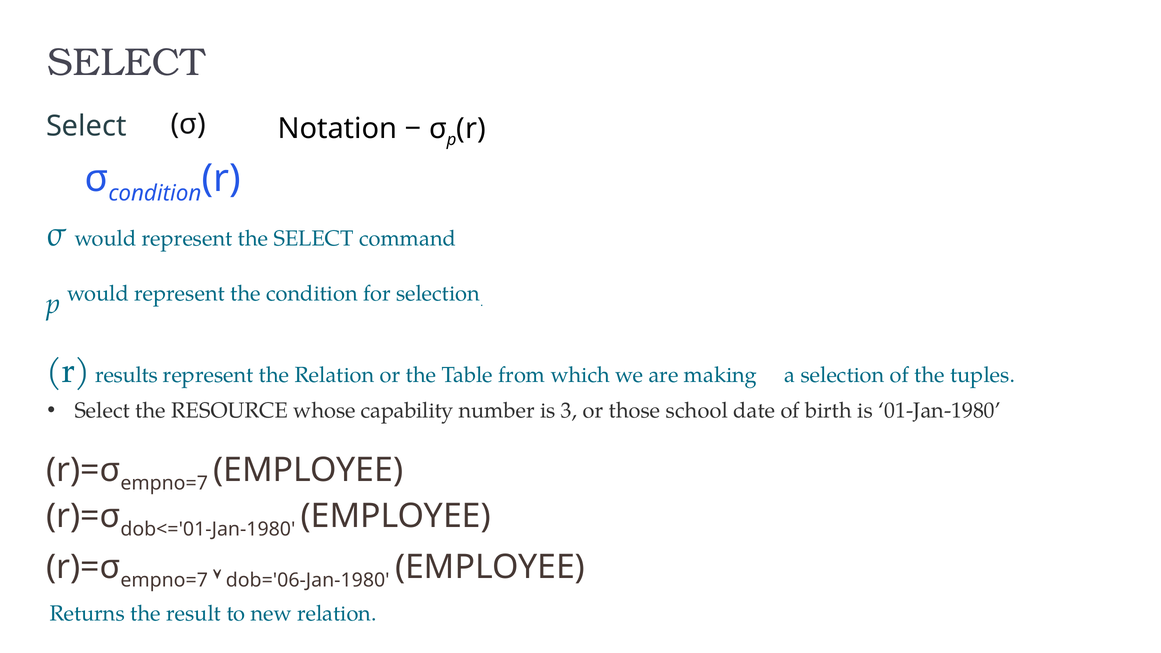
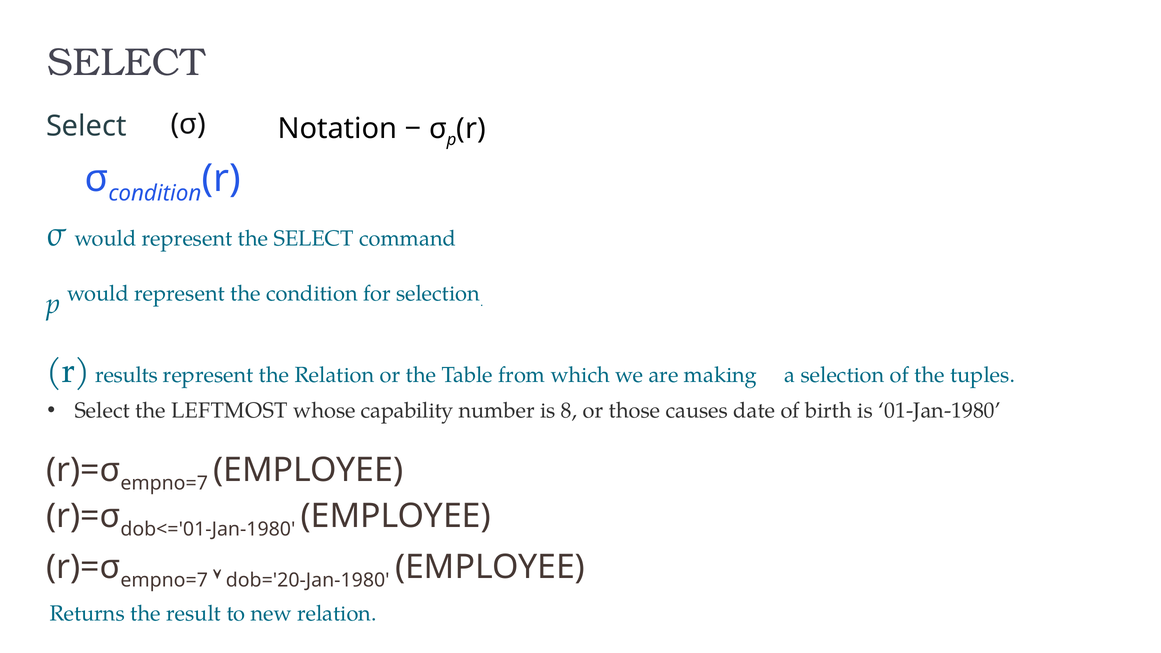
RESOURCE: RESOURCE -> LEFTMOST
3: 3 -> 8
school: school -> causes
dob='06-Jan-1980: dob='06-Jan-1980 -> dob='20-Jan-1980
